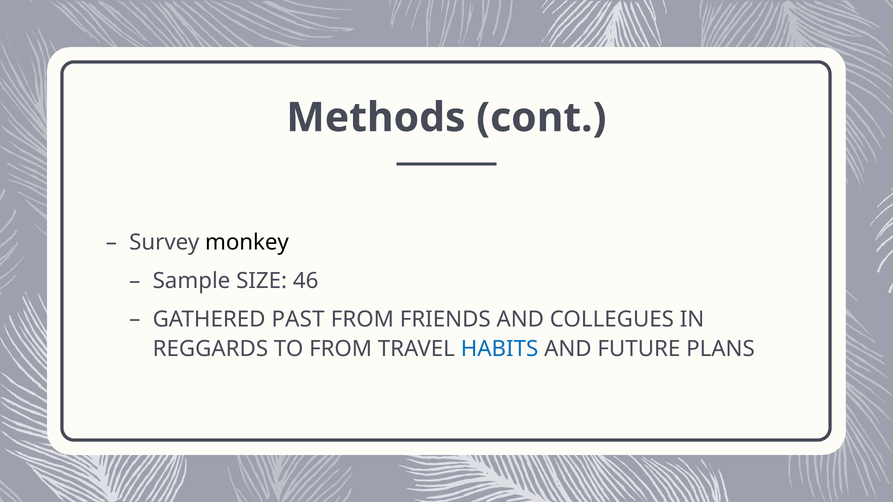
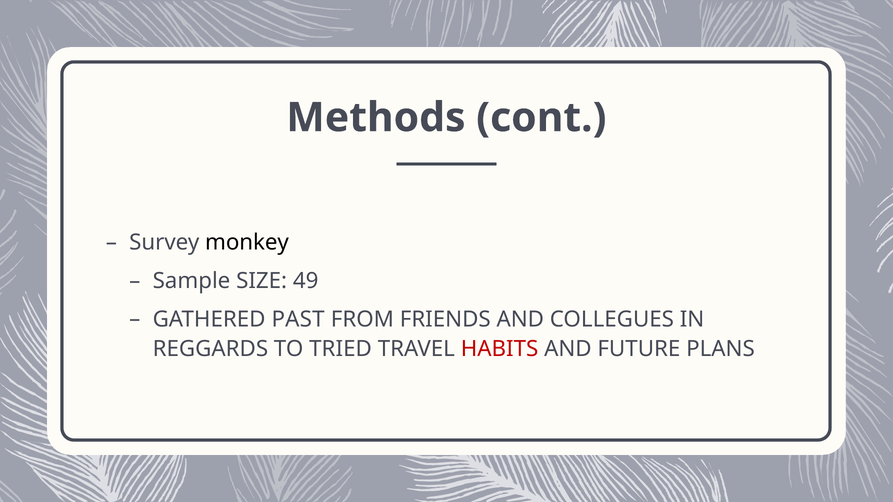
46: 46 -> 49
TO FROM: FROM -> TRIED
HABITS colour: blue -> red
